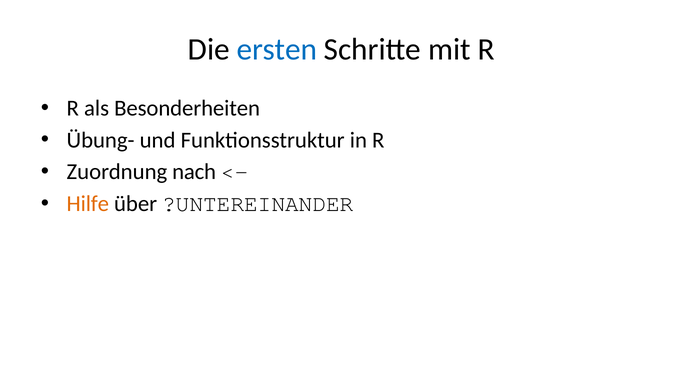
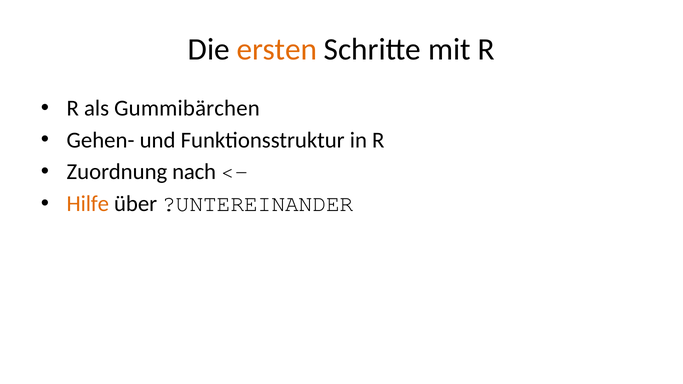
ersten colour: blue -> orange
Besonderheiten: Besonderheiten -> Gummibärchen
Übung-: Übung- -> Gehen-
